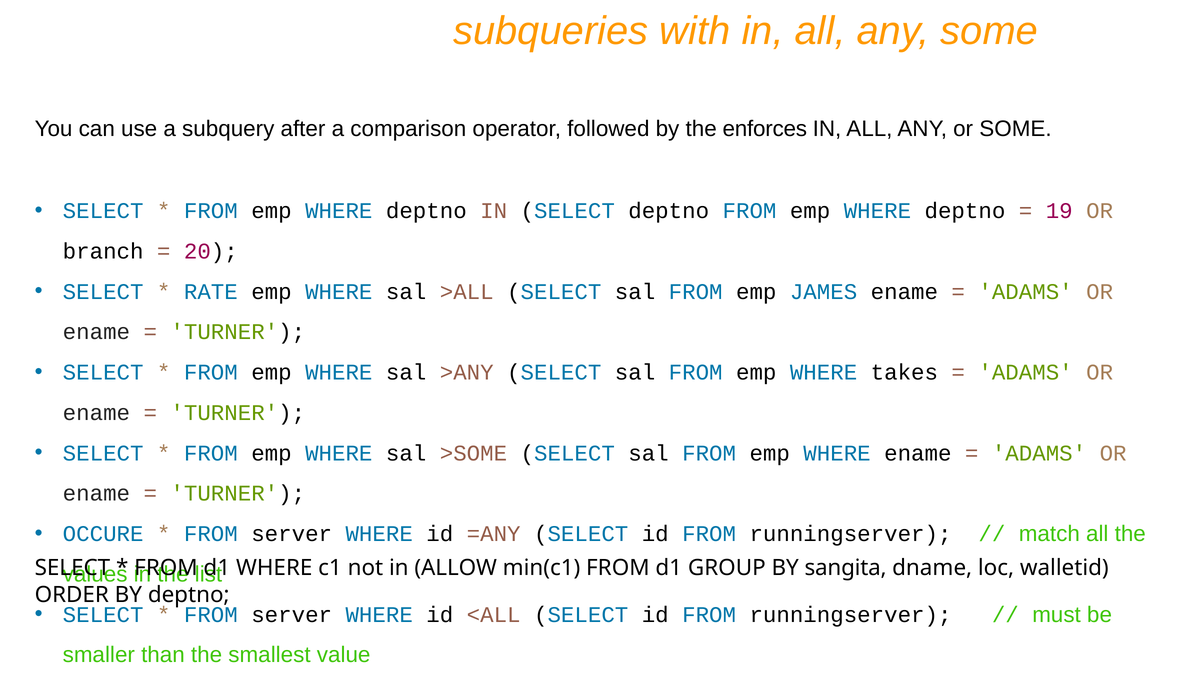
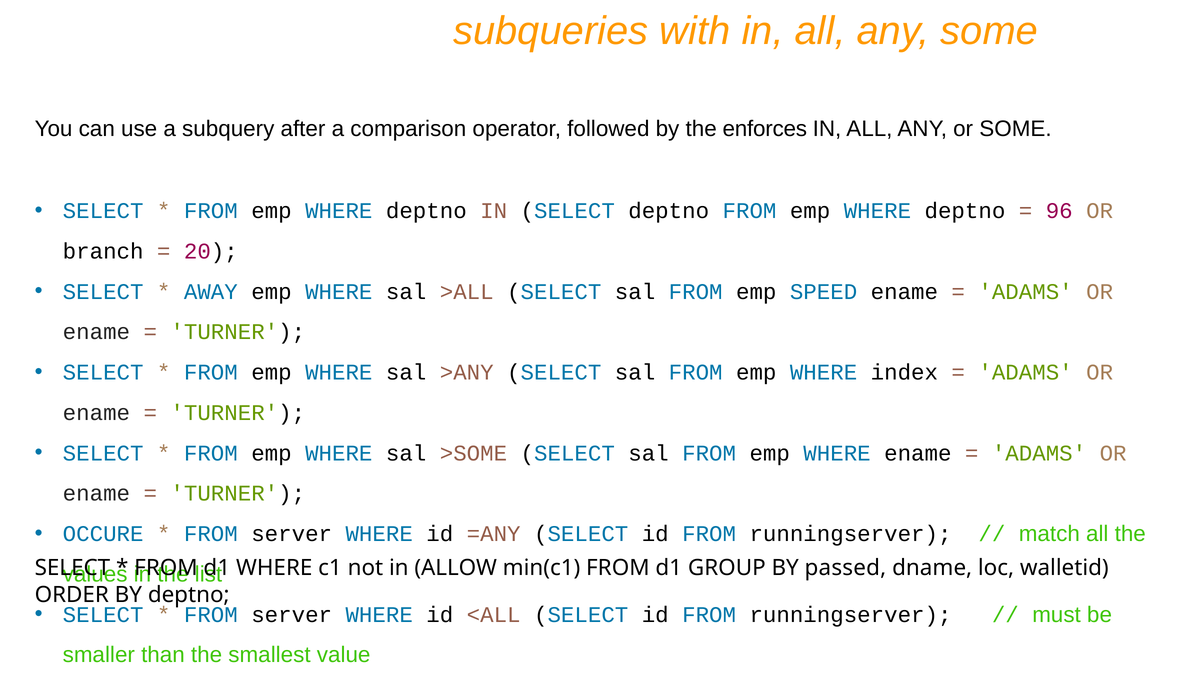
19: 19 -> 96
RATE: RATE -> AWAY
JAMES: JAMES -> SPEED
takes: takes -> index
sangita: sangita -> passed
